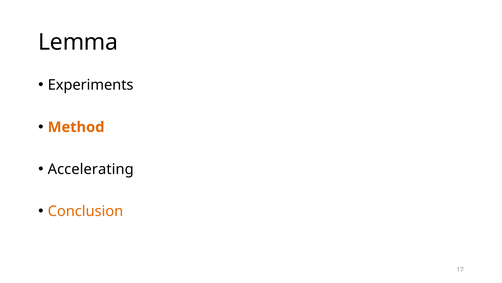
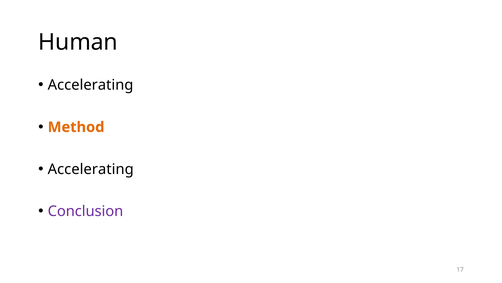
Lemma: Lemma -> Human
Experiments at (91, 85): Experiments -> Accelerating
Conclusion colour: orange -> purple
